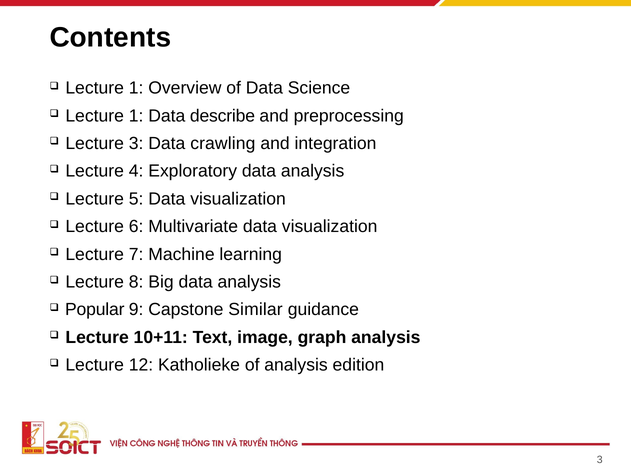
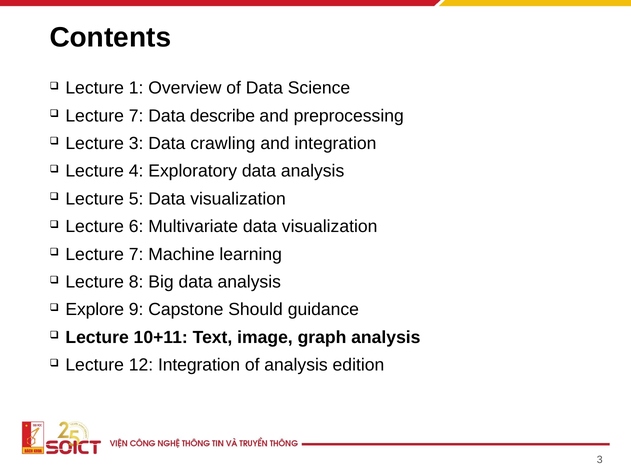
1 at (136, 116): 1 -> 7
Popular: Popular -> Explore
Similar: Similar -> Should
12 Katholieke: Katholieke -> Integration
